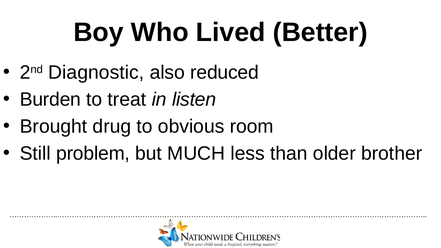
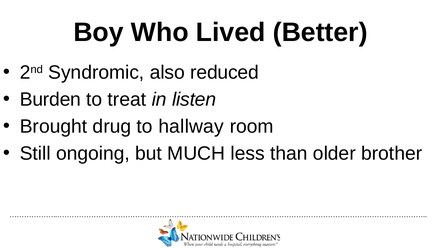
Diagnostic: Diagnostic -> Syndromic
obvious: obvious -> hallway
problem: problem -> ongoing
